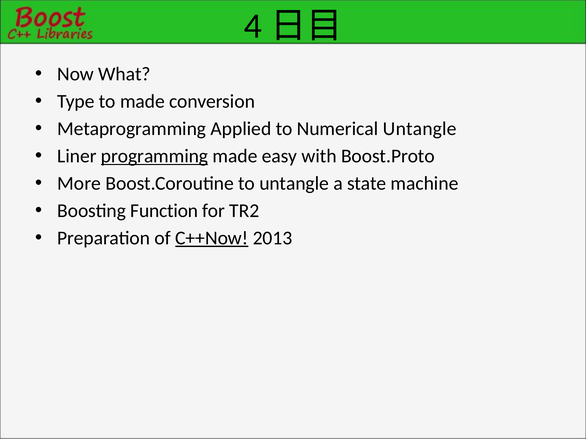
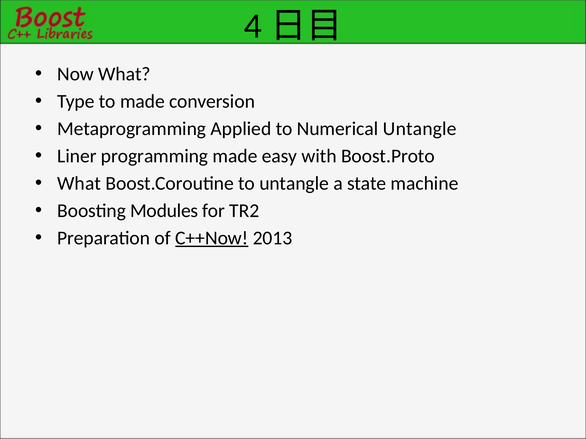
programming underline: present -> none
More at (79, 184): More -> What
Function: Function -> Modules
